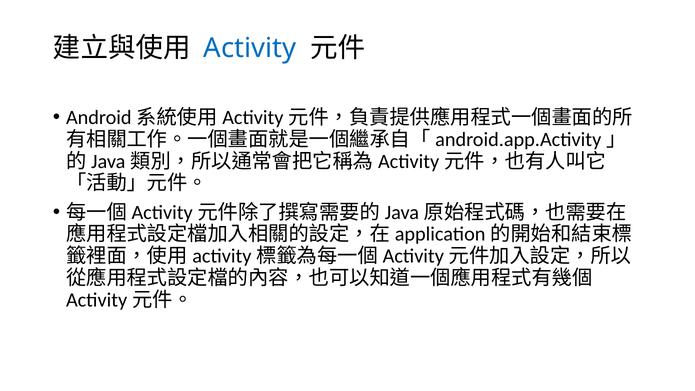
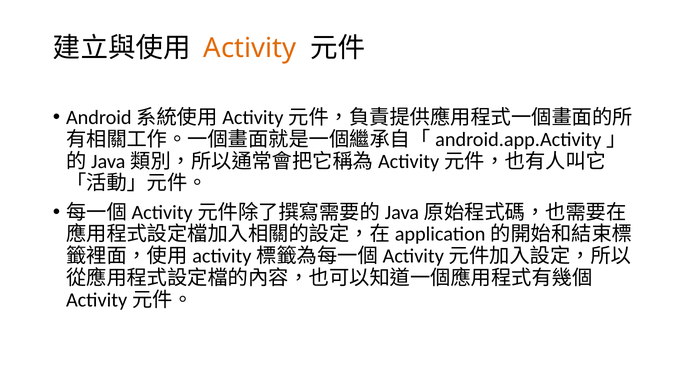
Activity colour: blue -> orange
